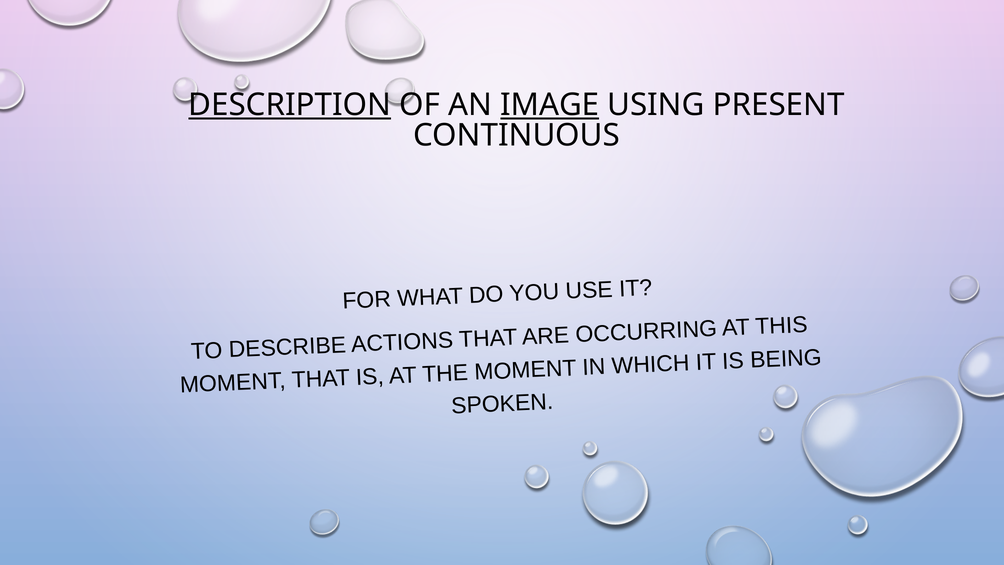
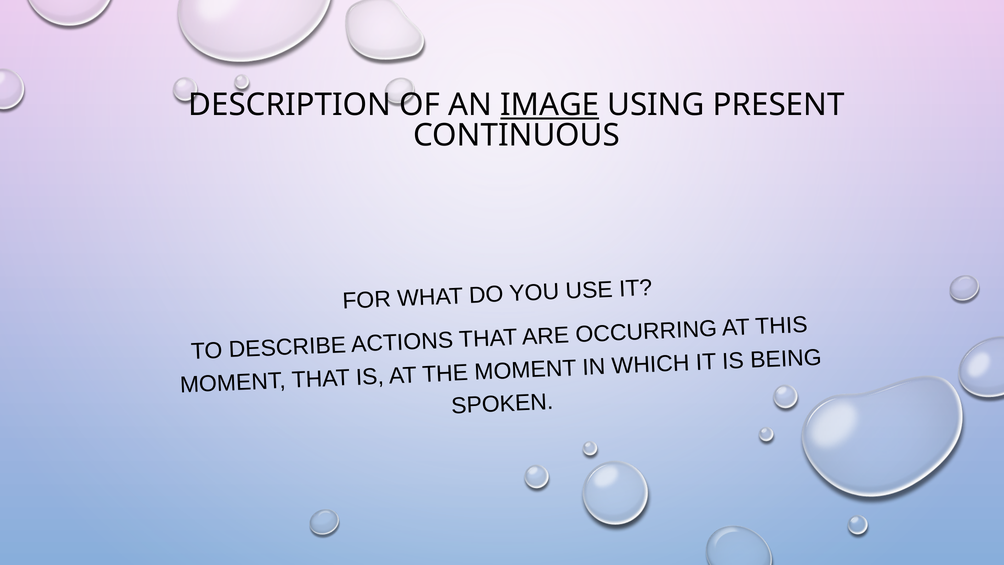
DESCRIPTION underline: present -> none
